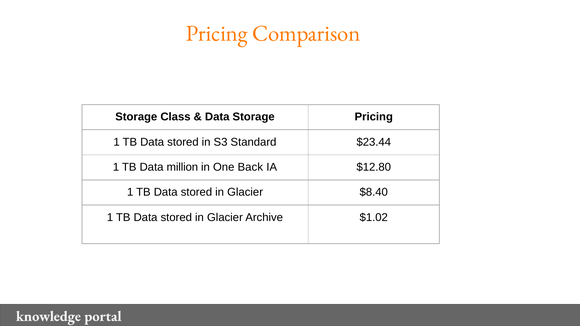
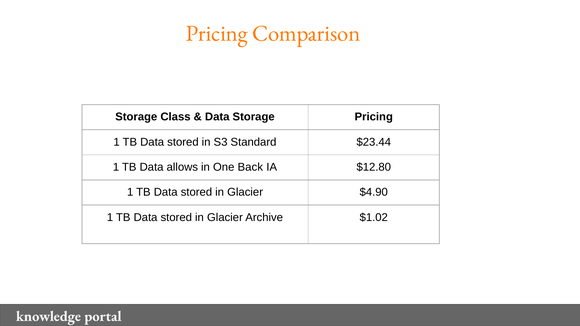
million: million -> allows
$8.40: $8.40 -> $4.90
